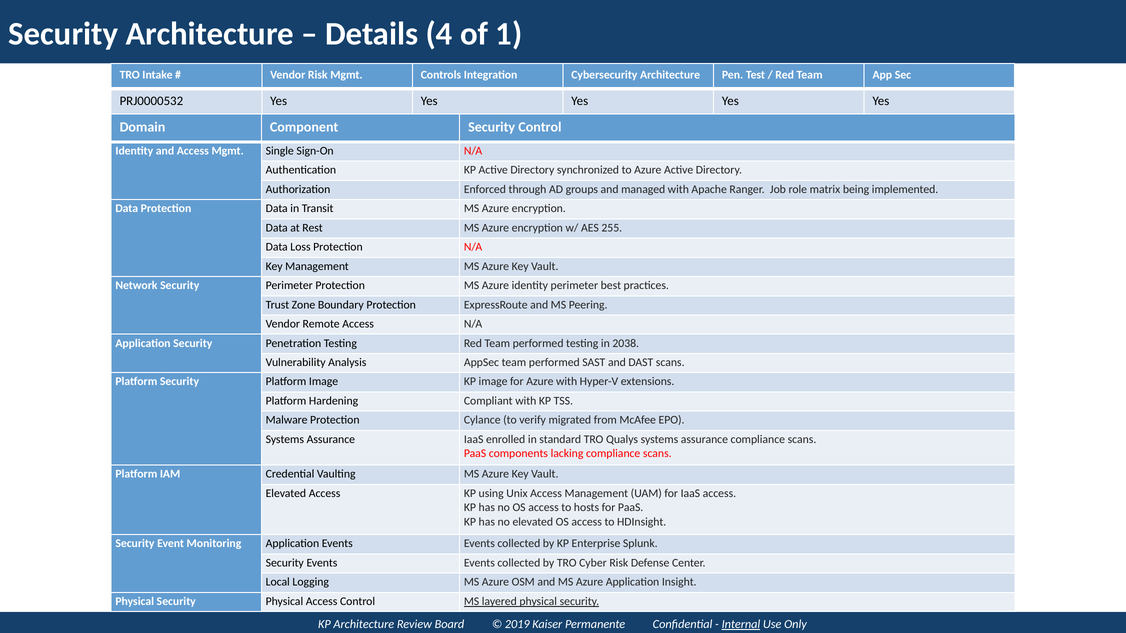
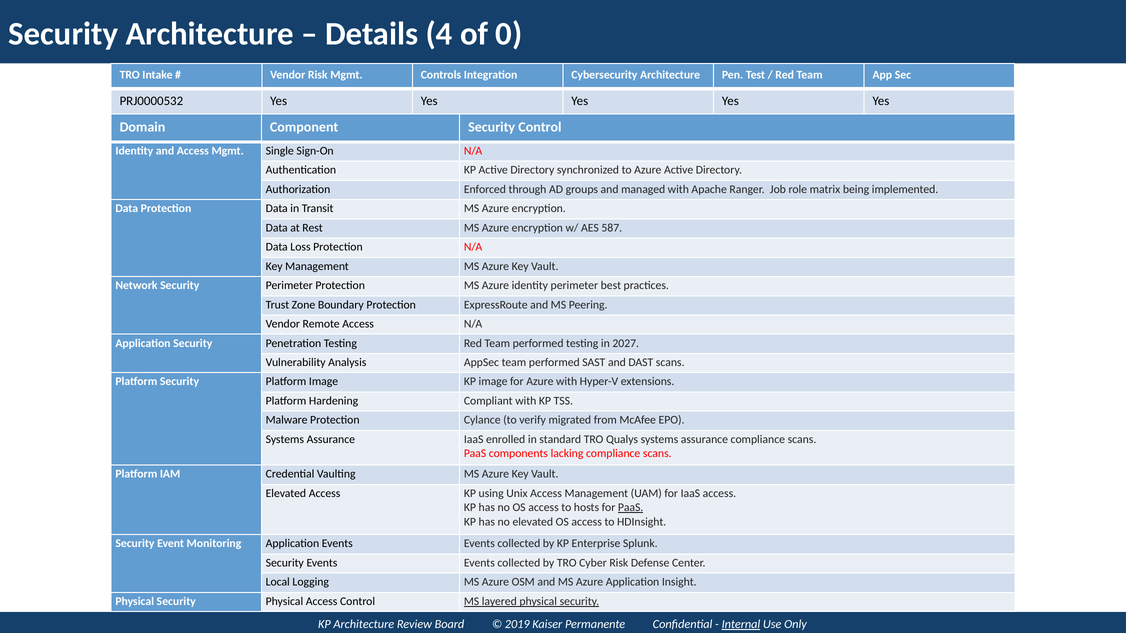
1: 1 -> 0
255: 255 -> 587
2038: 2038 -> 2027
PaaS at (631, 508) underline: none -> present
